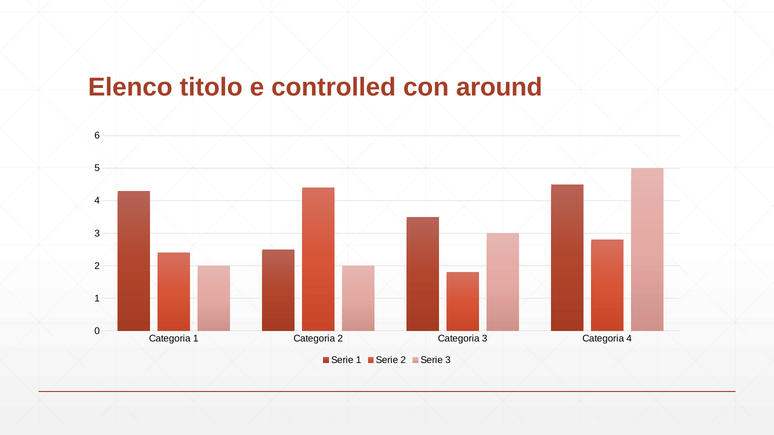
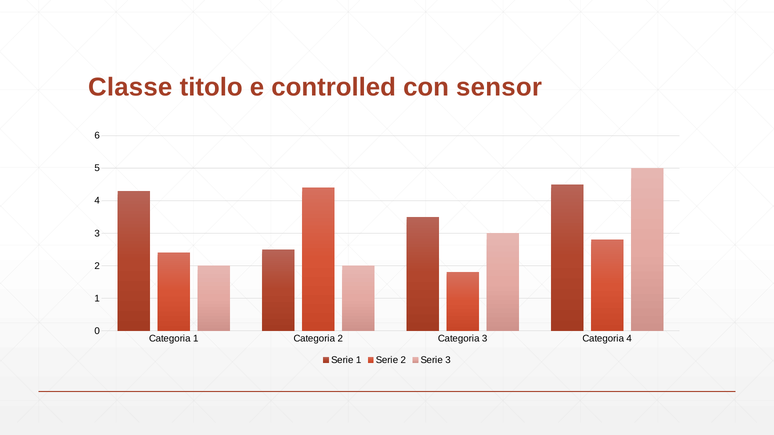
Elenco: Elenco -> Classe
around: around -> sensor
